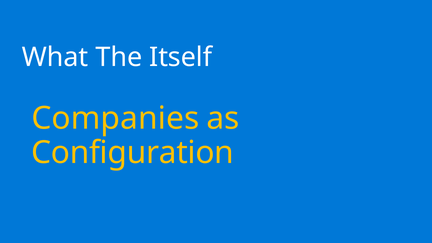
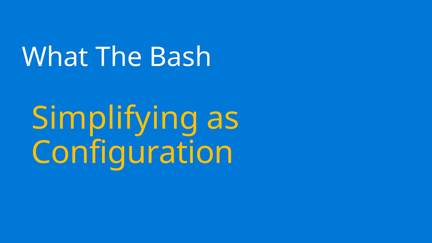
Itself: Itself -> Bash
Companies: Companies -> Simplifying
